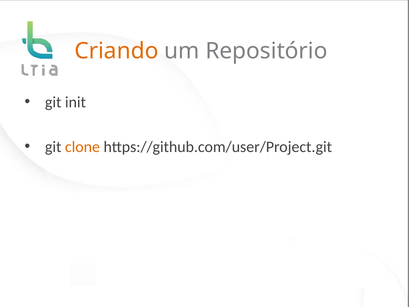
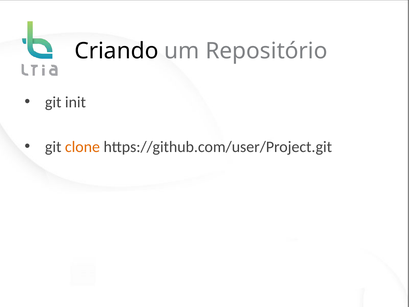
Criando colour: orange -> black
